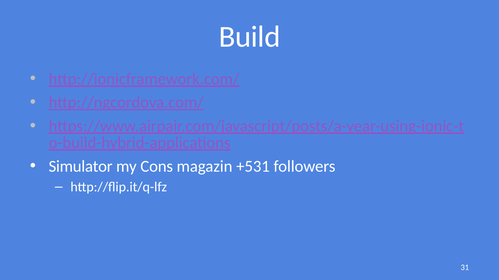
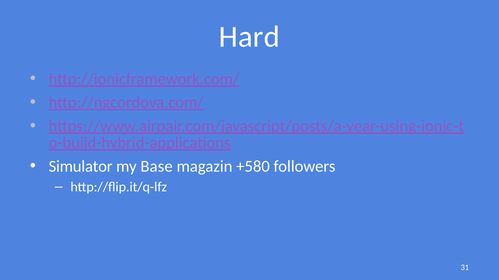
Build: Build -> Hard
Cons: Cons -> Base
+531: +531 -> +580
